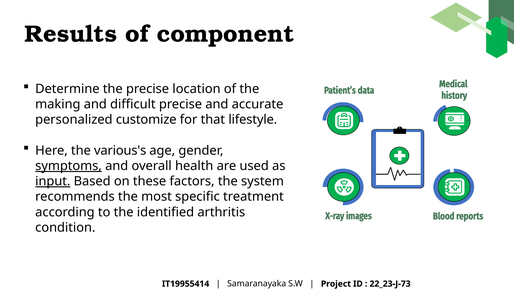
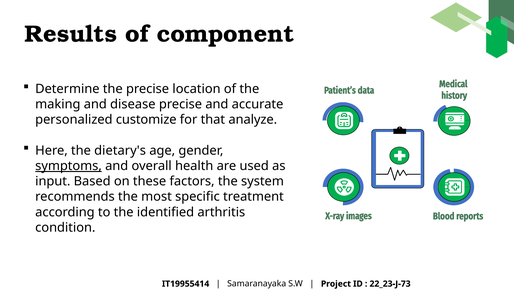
difficult: difficult -> disease
lifestyle: lifestyle -> analyze
various's: various's -> dietary's
input underline: present -> none
